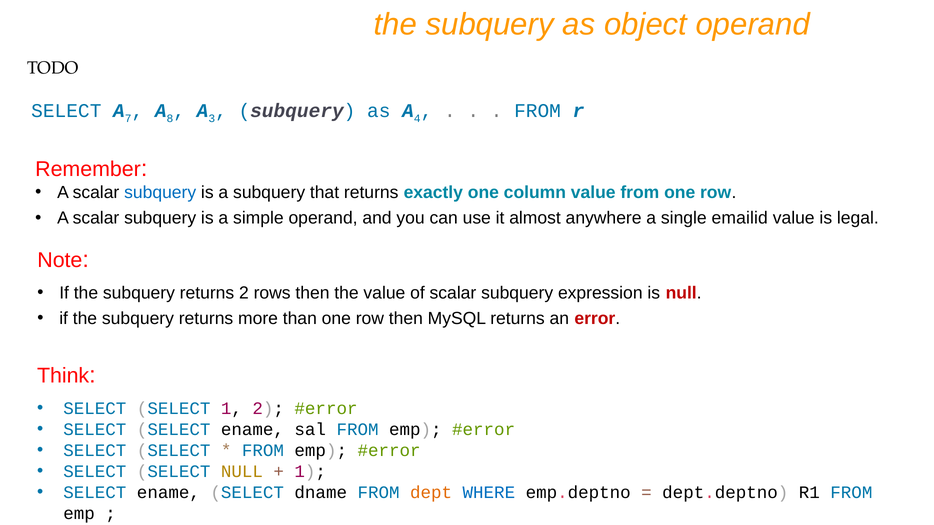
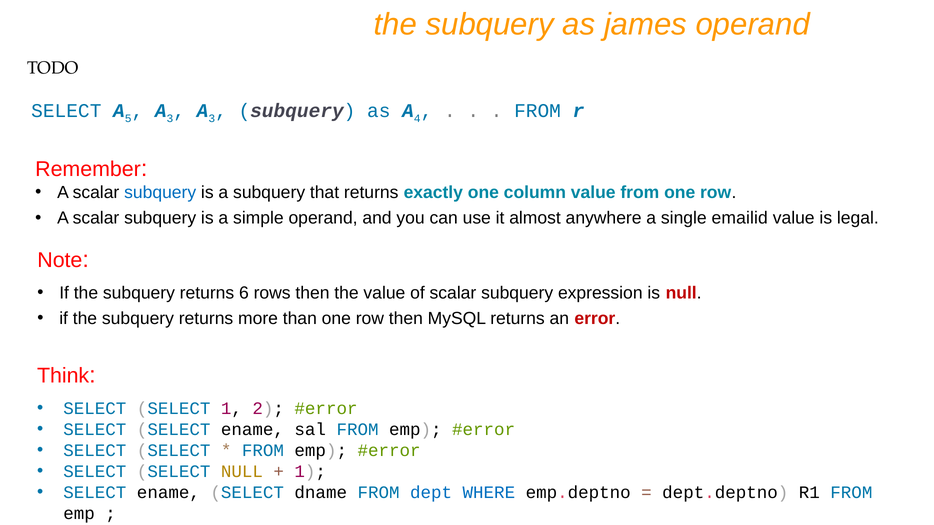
object: object -> james
7: 7 -> 5
8 at (170, 118): 8 -> 3
returns 2: 2 -> 6
dept colour: orange -> blue
